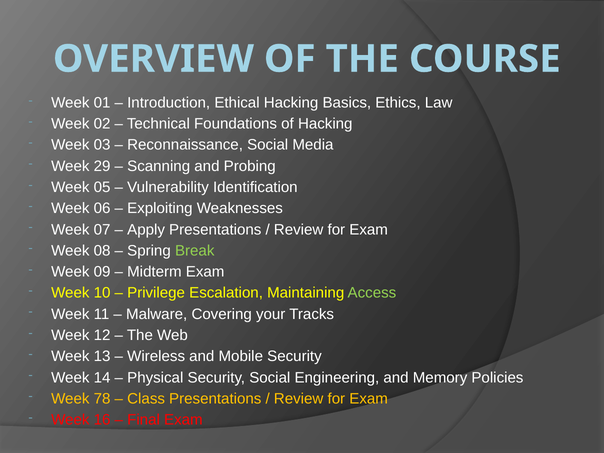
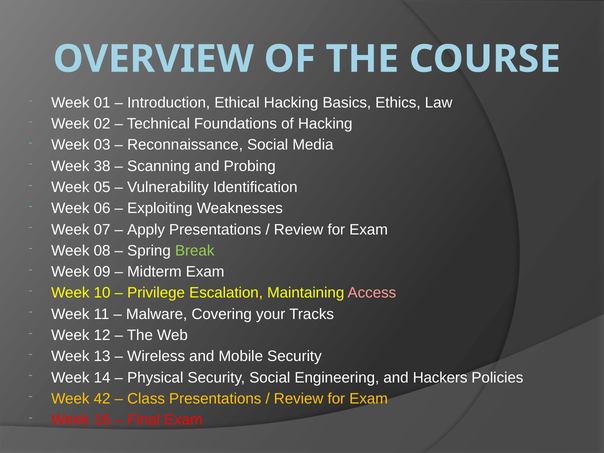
29: 29 -> 38
Access colour: light green -> pink
Memory: Memory -> Hackers
78: 78 -> 42
